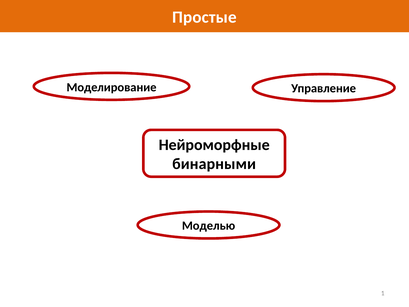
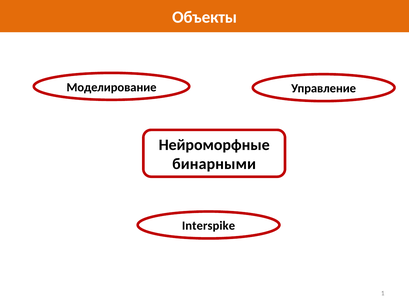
Простые: Простые -> Объекты
Моделью: Моделью -> Interspike
